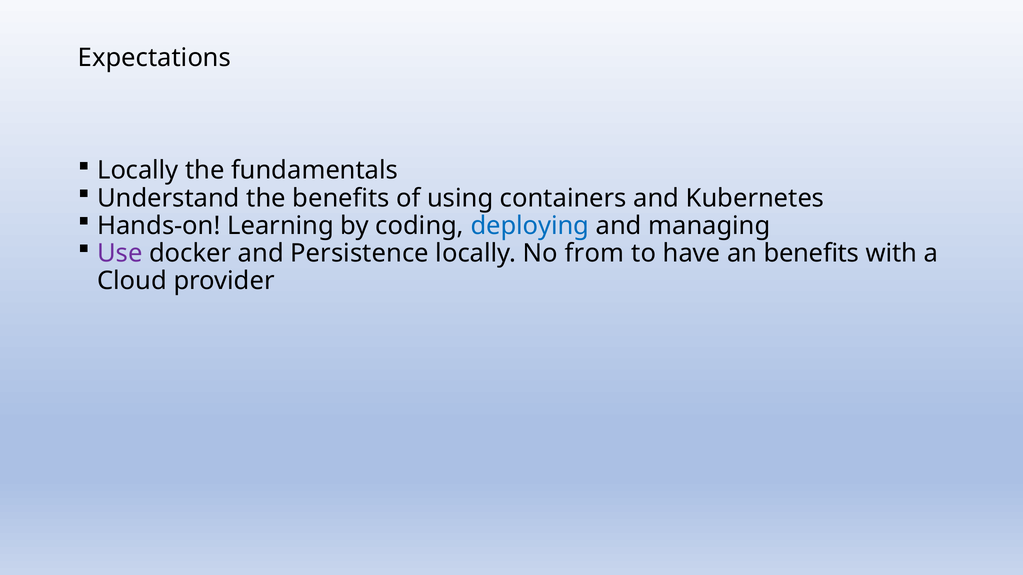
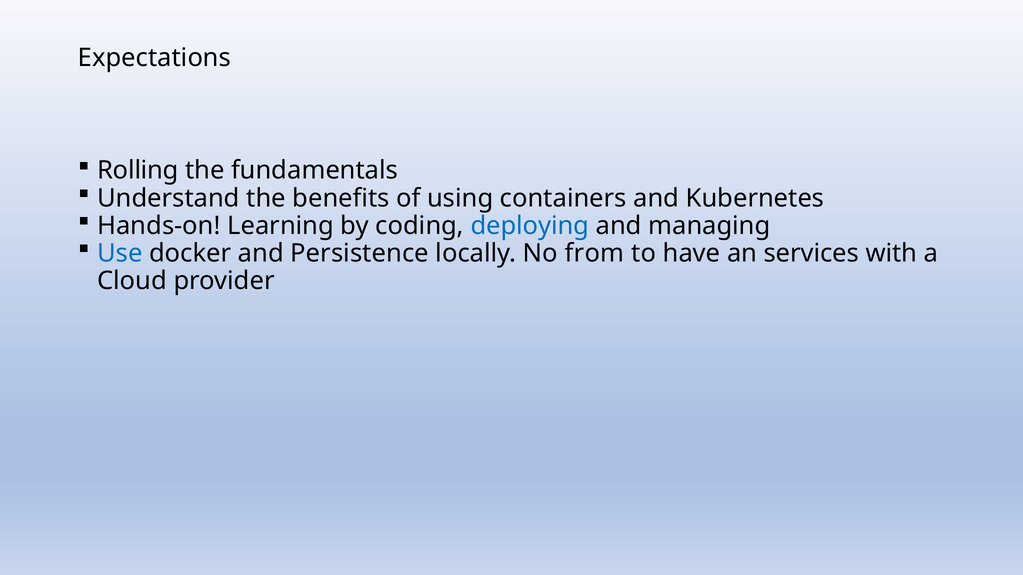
Locally at (138, 171): Locally -> Rolling
Use colour: purple -> blue
an benefits: benefits -> services
